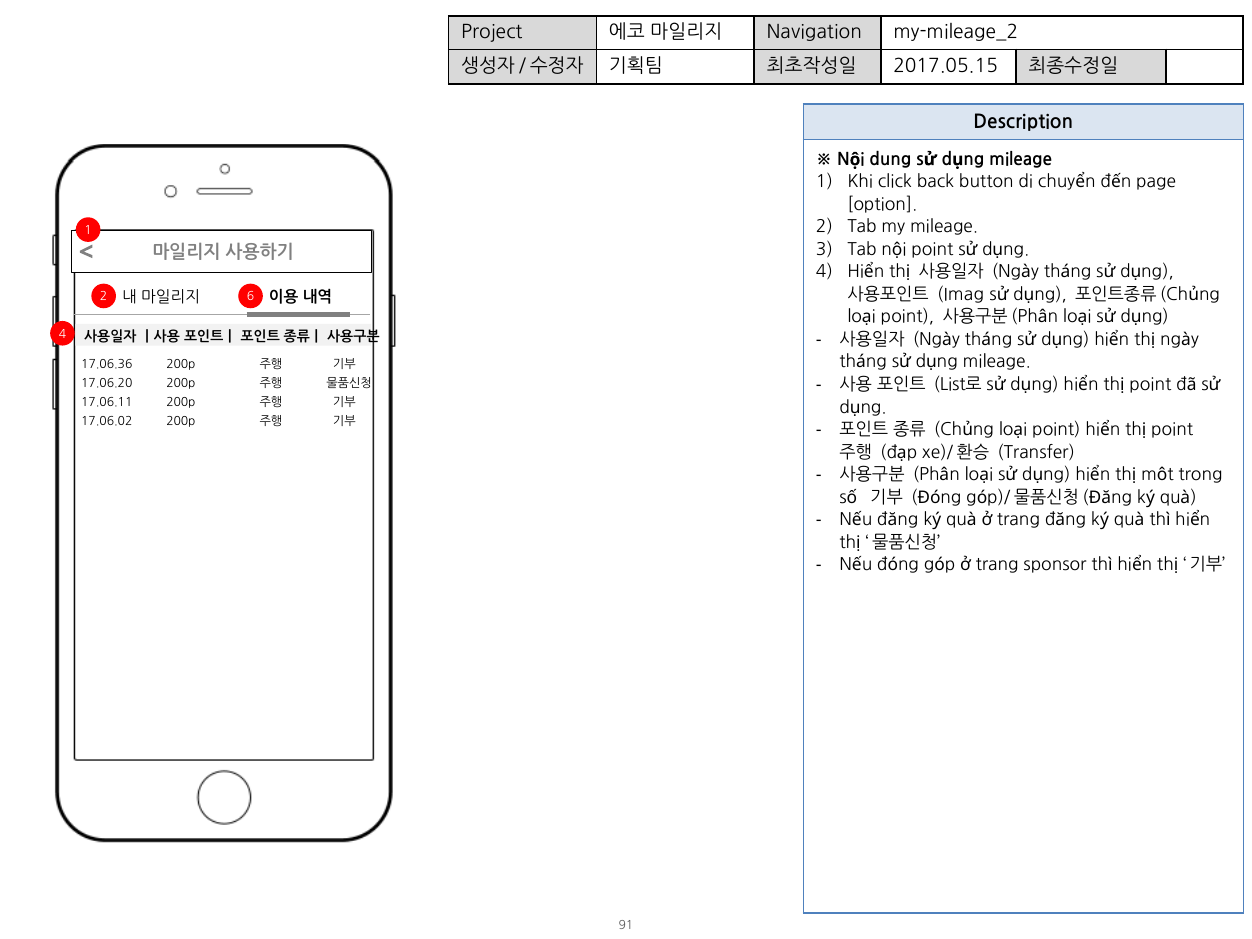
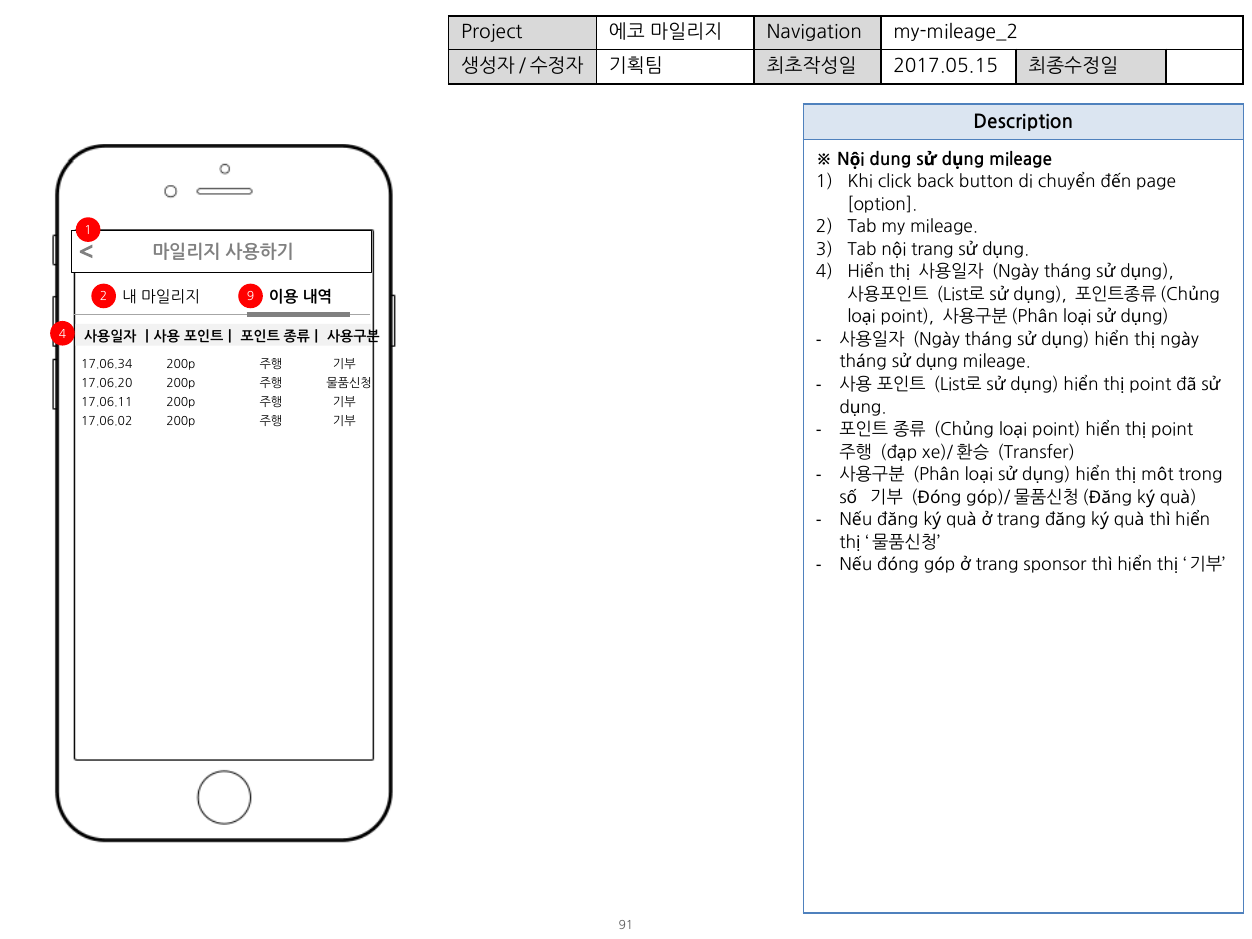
point at (932, 250): point -> trang
Imag at (961, 295): Imag -> List로
6: 6 -> 9
17.06.36: 17.06.36 -> 17.06.34
